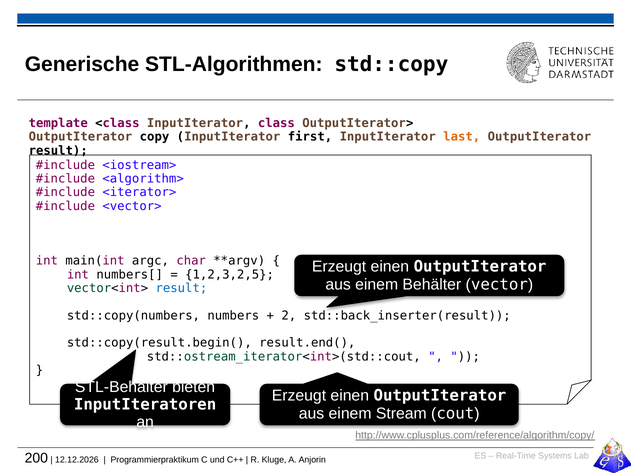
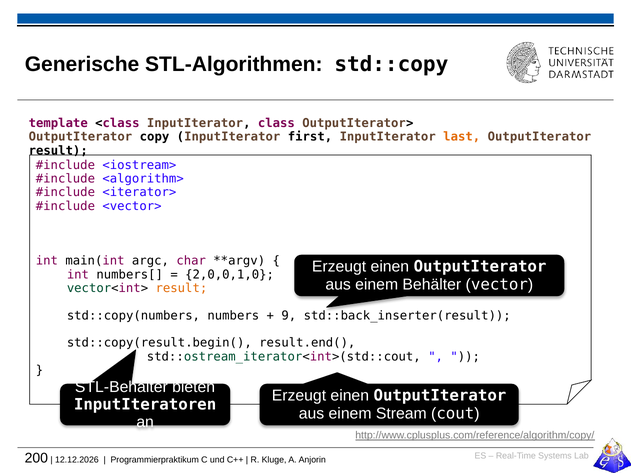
1,2,3,2,5: 1,2,3,2,5 -> 2,0,0,1,0
result at (181, 288) colour: blue -> orange
2: 2 -> 9
